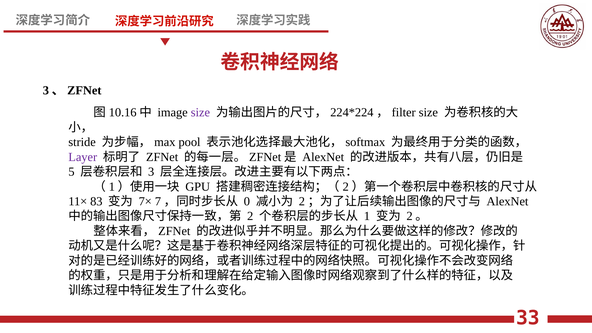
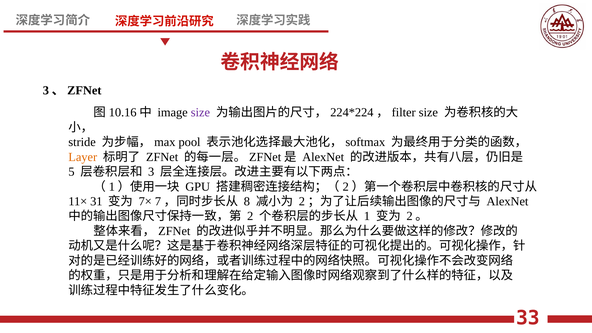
Layer colour: purple -> orange
83: 83 -> 31
0: 0 -> 8
